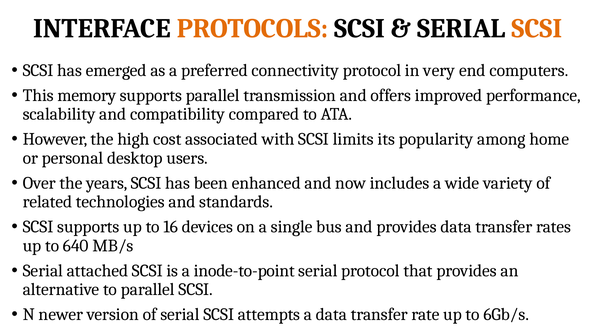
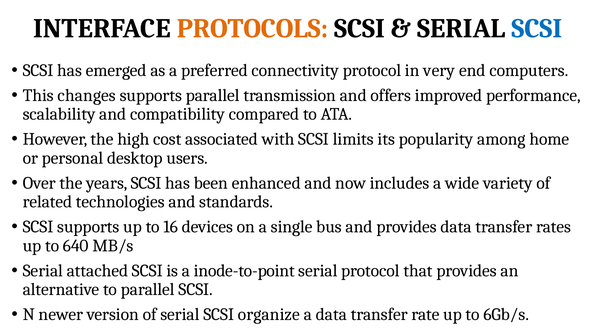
SCSI at (537, 29) colour: orange -> blue
memory: memory -> changes
attempts: attempts -> organize
